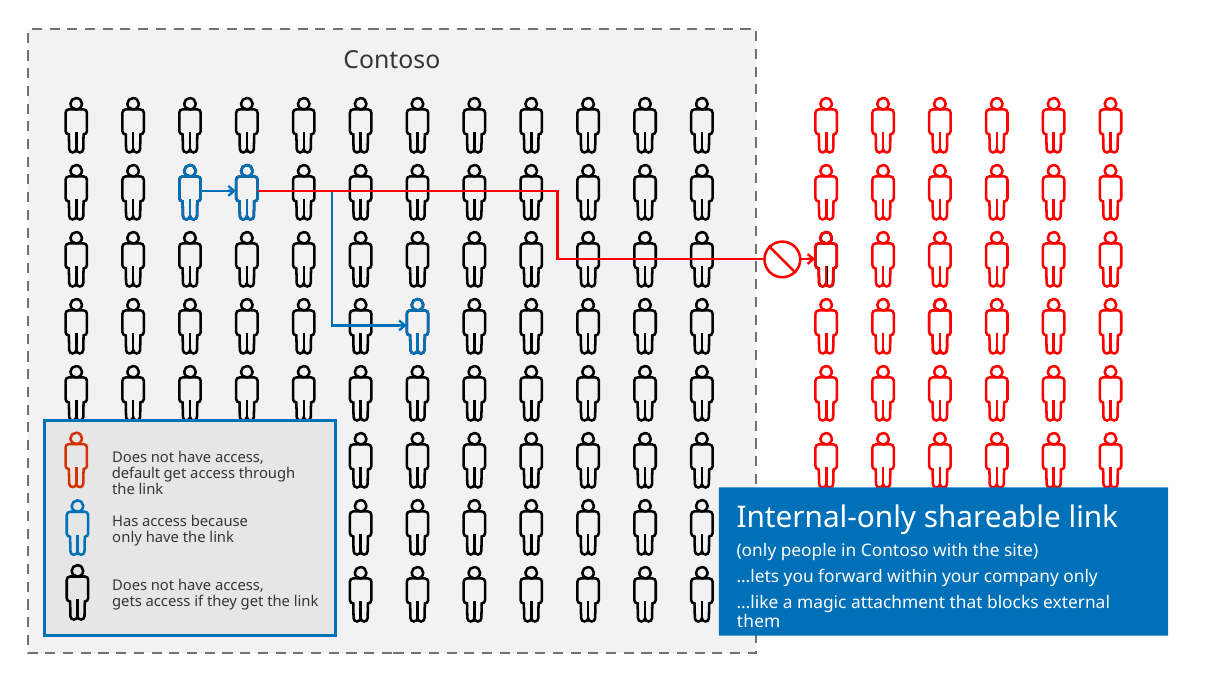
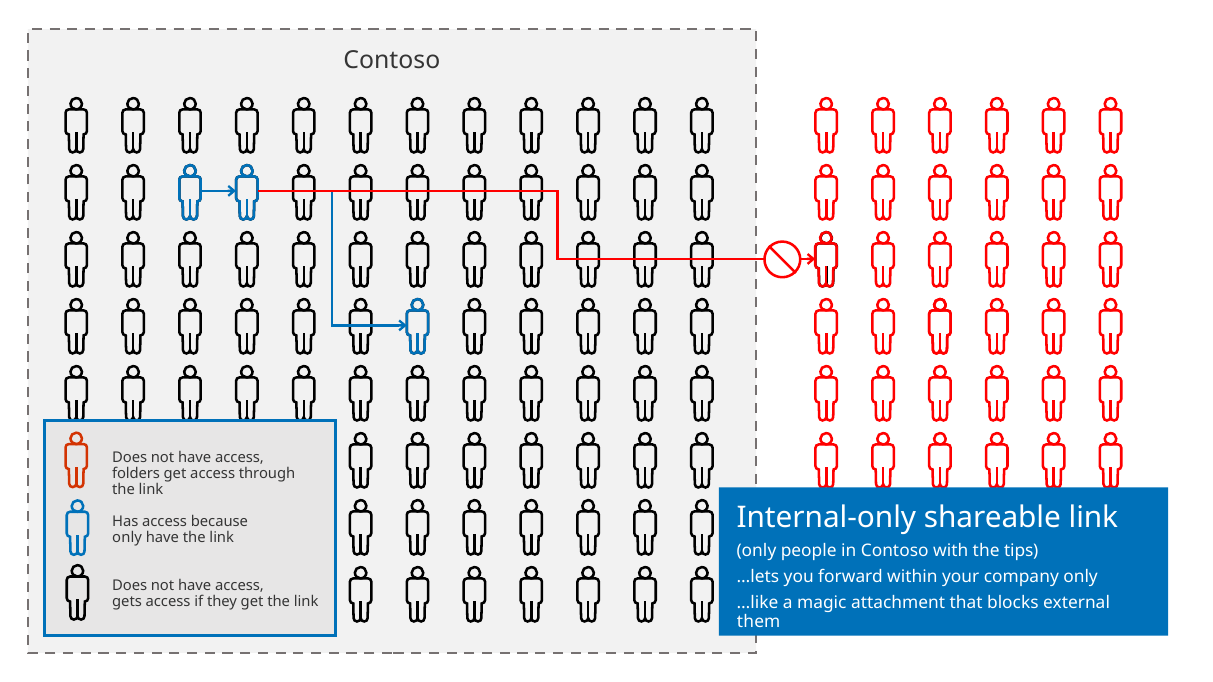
default: default -> folders
site: site -> tips
